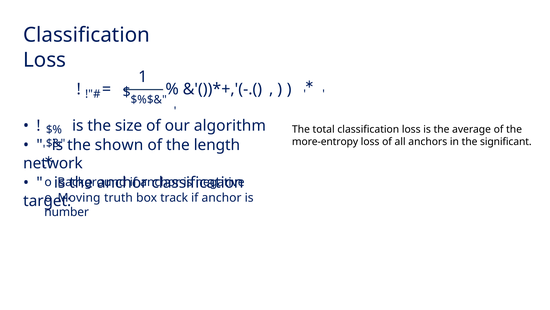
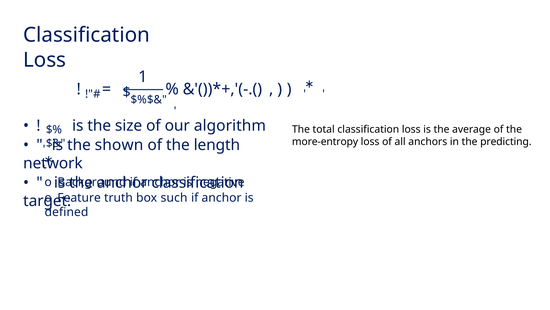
significant: significant -> predicting
Moving: Moving -> Feature
track: track -> such
number: number -> defined
